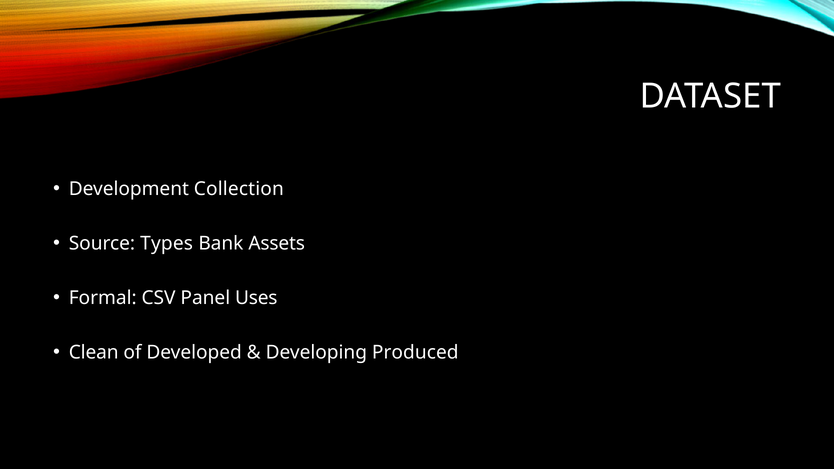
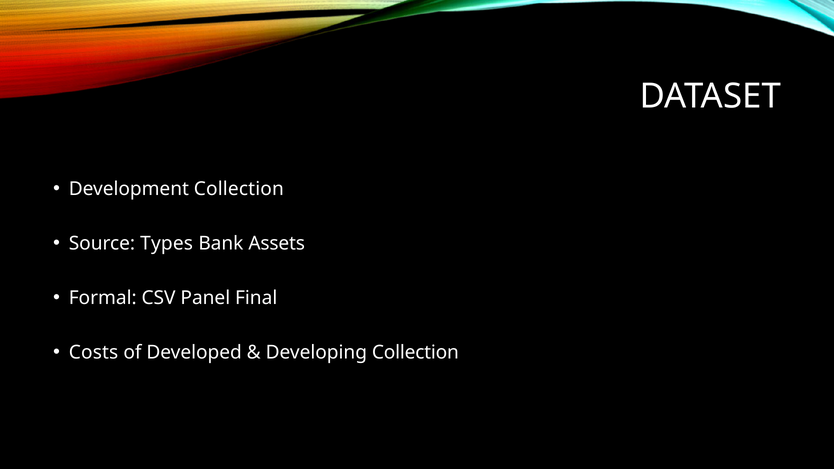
Uses: Uses -> Final
Clean: Clean -> Costs
Developing Produced: Produced -> Collection
